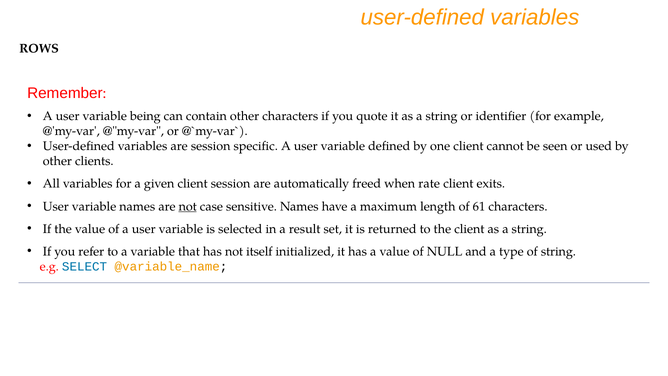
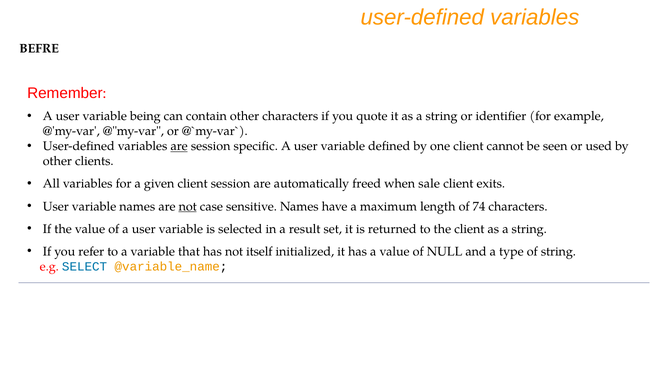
ROWS: ROWS -> BEFRE
are at (179, 146) underline: none -> present
rate: rate -> sale
61: 61 -> 74
